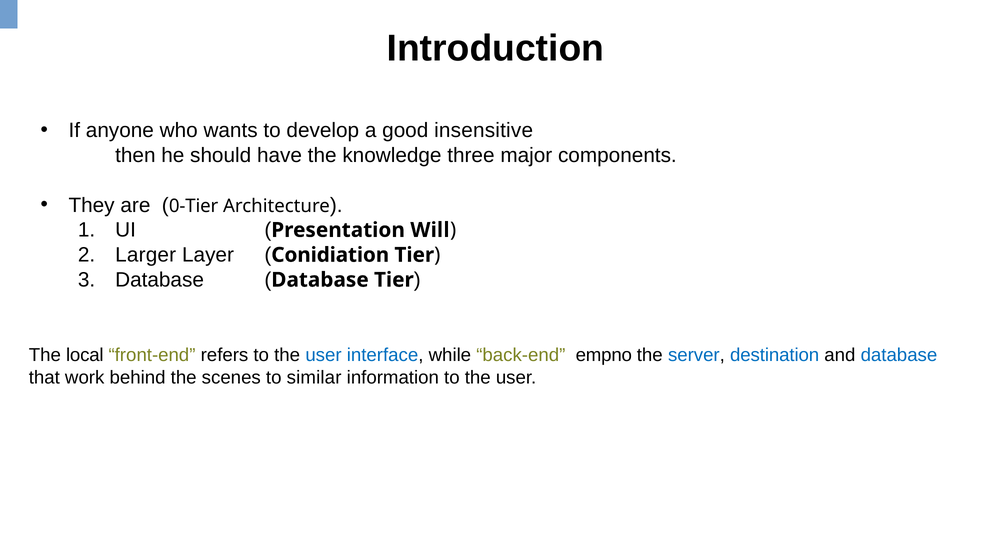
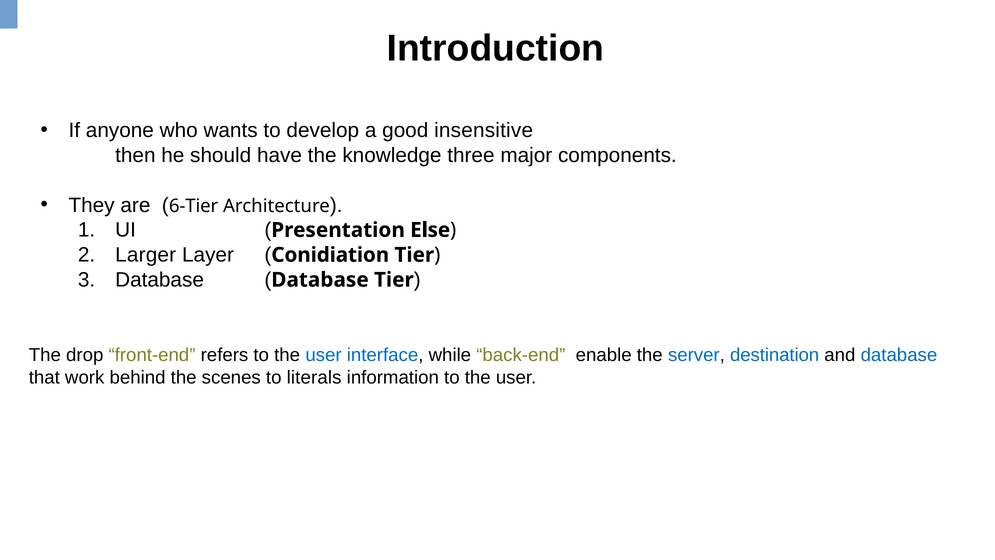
0-Tier: 0-Tier -> 6-Tier
Will: Will -> Else
local: local -> drop
empno: empno -> enable
similar: similar -> literals
